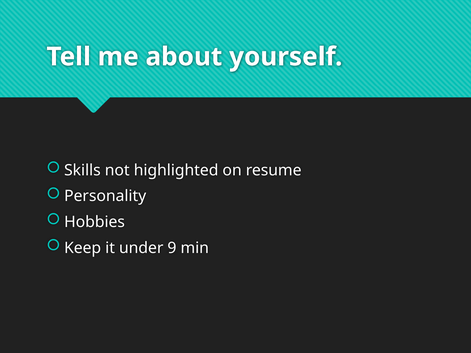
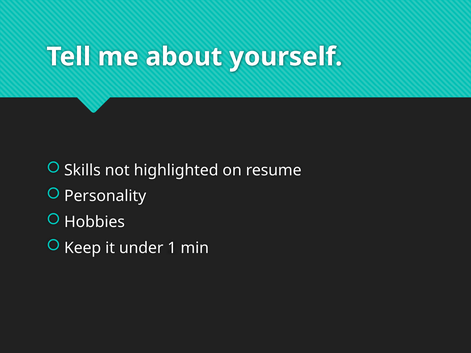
9: 9 -> 1
